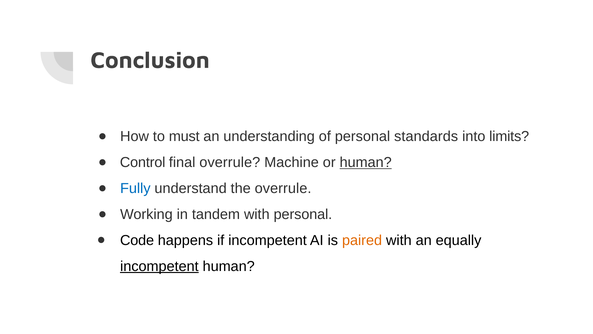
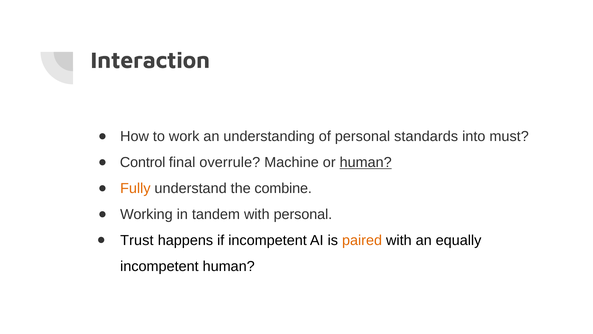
Conclusion: Conclusion -> Interaction
must: must -> work
limits: limits -> must
Fully colour: blue -> orange
the overrule: overrule -> combine
Code: Code -> Trust
incompetent at (159, 266) underline: present -> none
